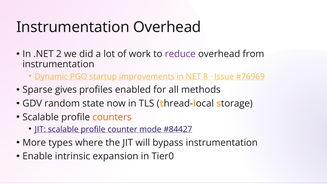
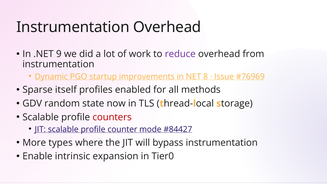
2: 2 -> 9
gives: gives -> itself
counters colour: orange -> red
